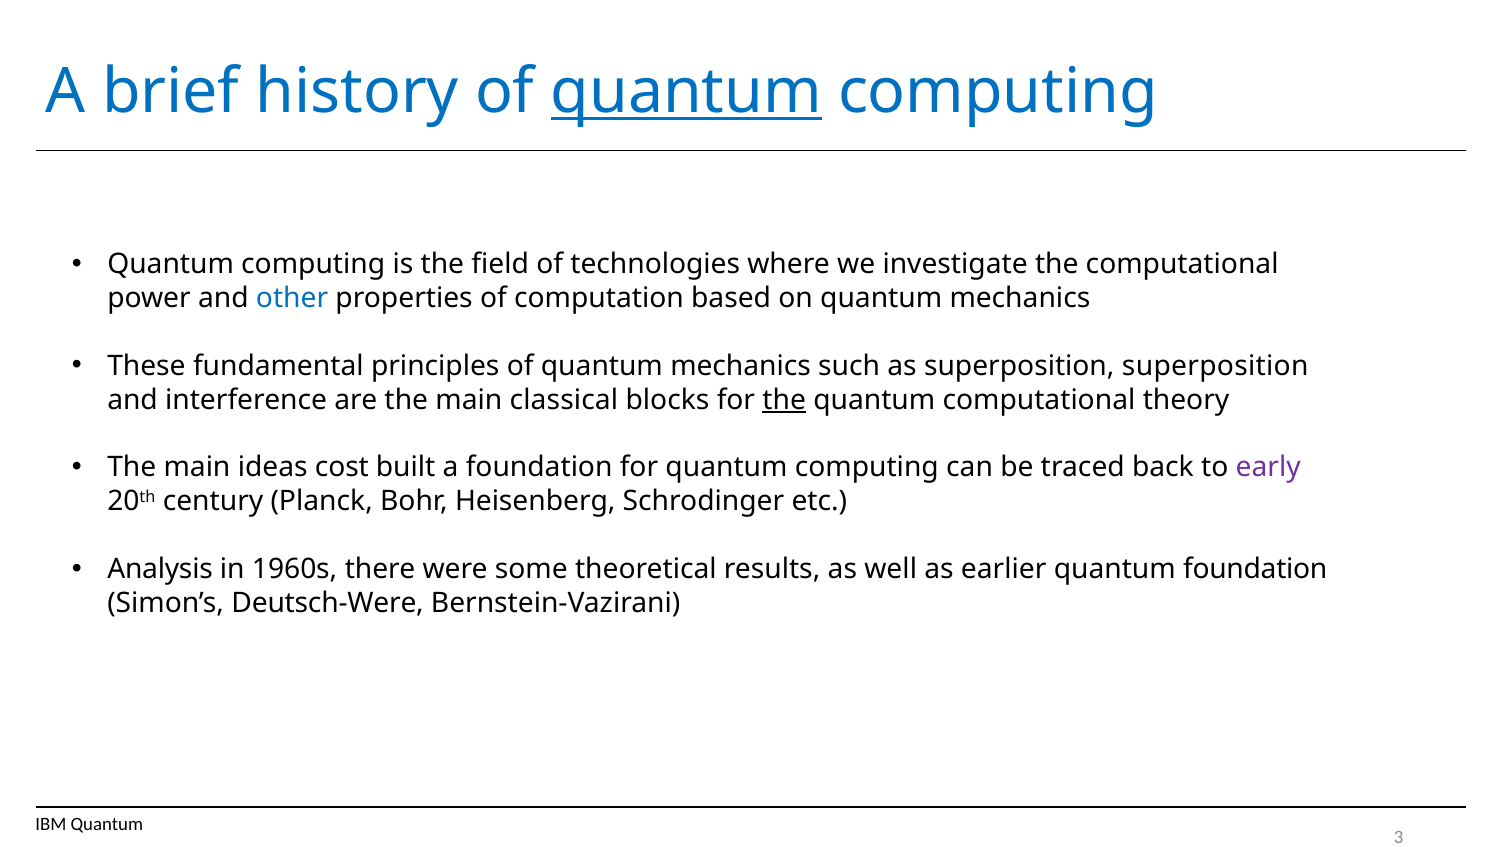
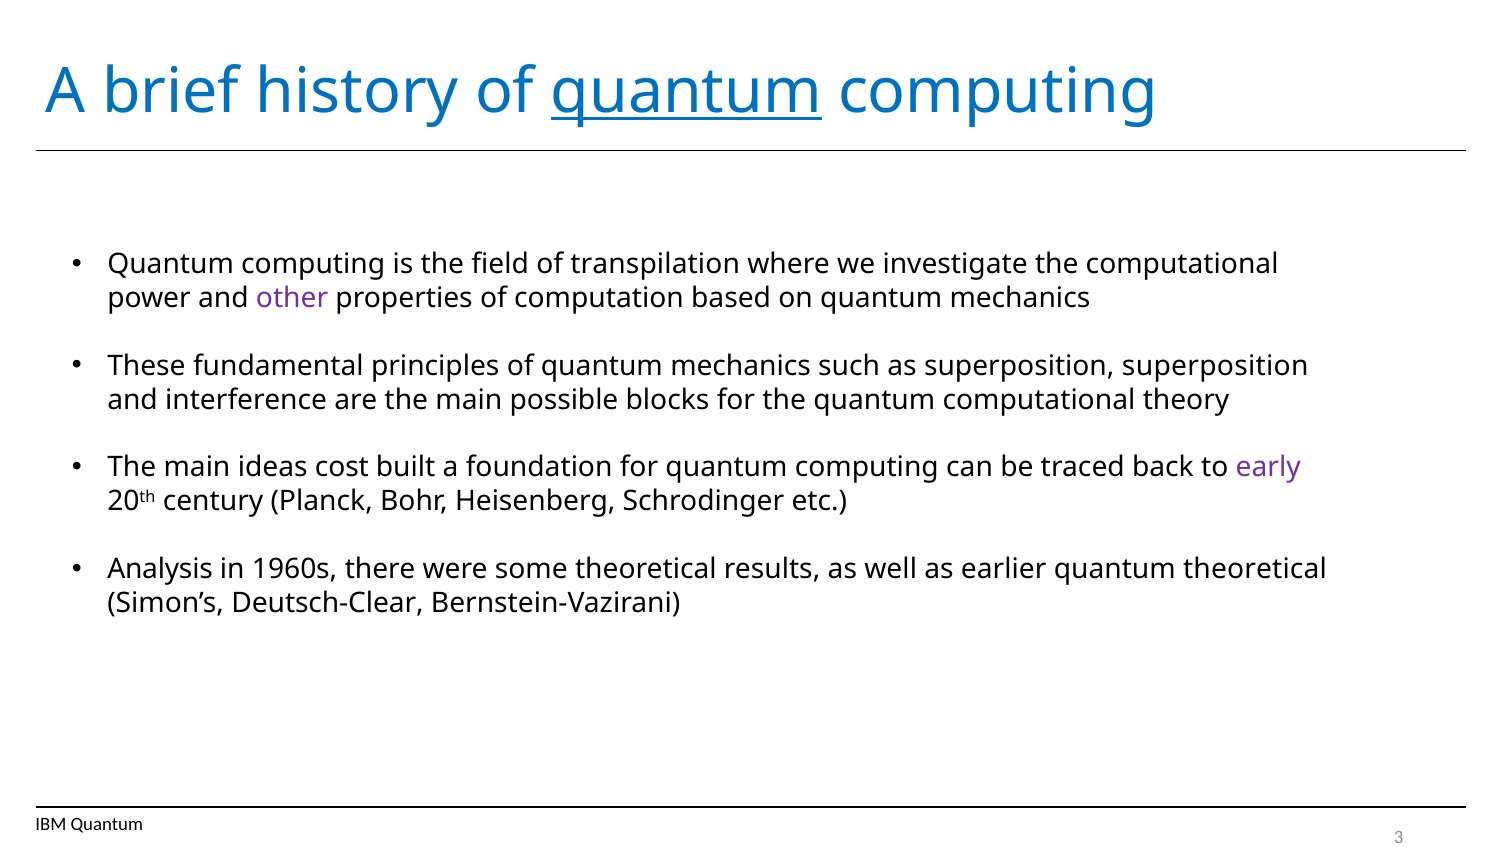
technologies: technologies -> transpilation
other colour: blue -> purple
classical: classical -> possible
the at (784, 400) underline: present -> none
quantum foundation: foundation -> theoretical
Deutsch-Were: Deutsch-Were -> Deutsch-Clear
